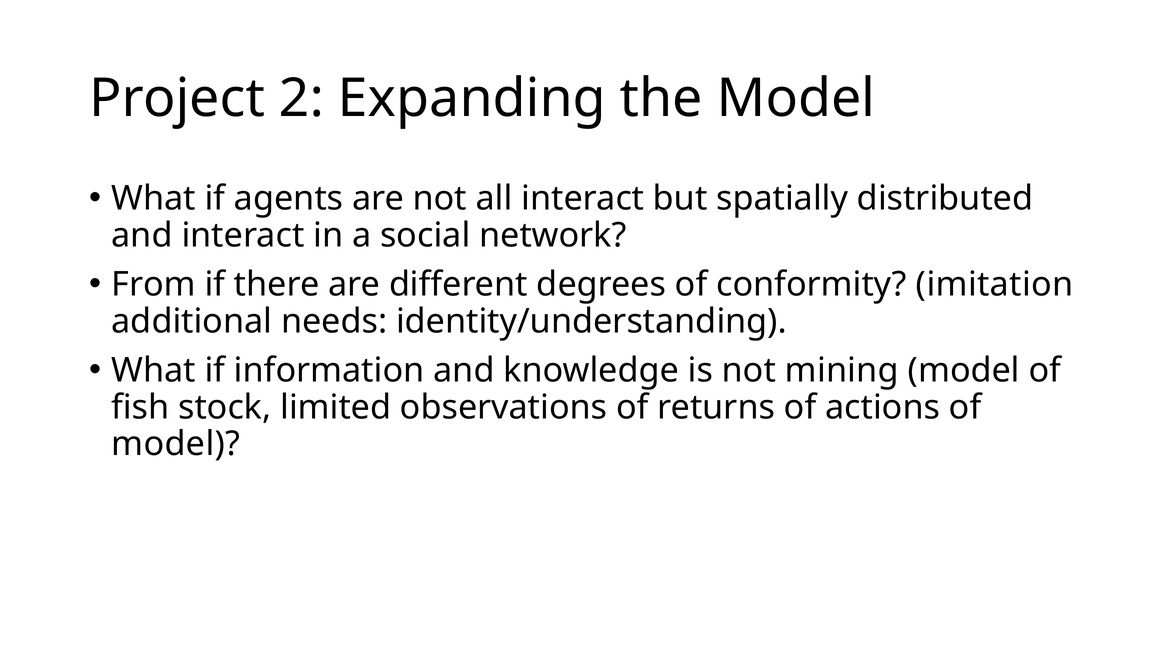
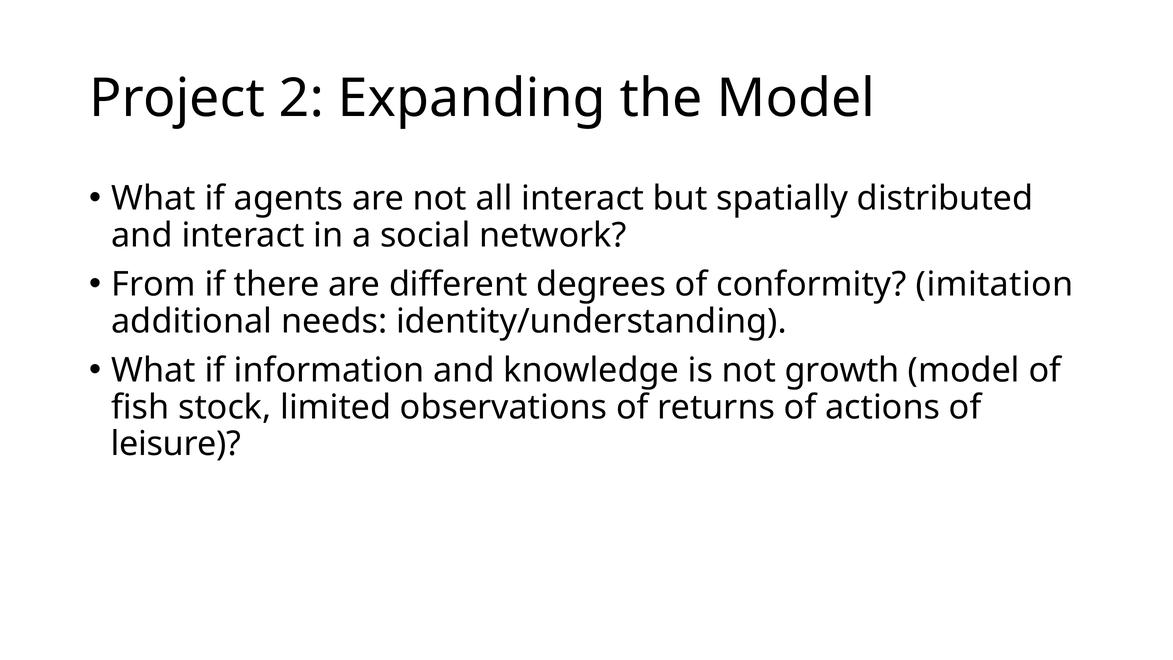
mining: mining -> growth
model at (176, 444): model -> leisure
